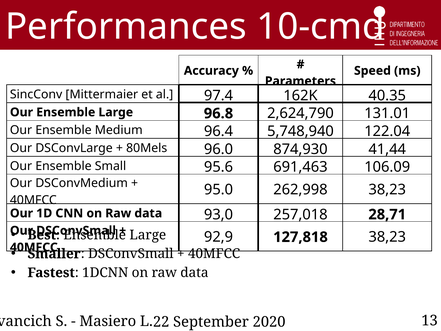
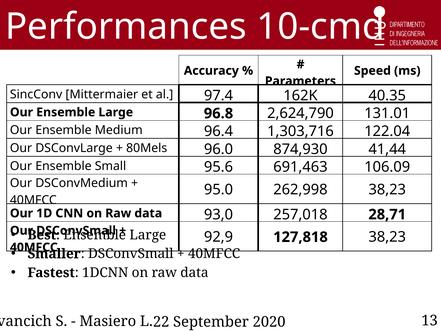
5,748,940: 5,748,940 -> 1,303,716
